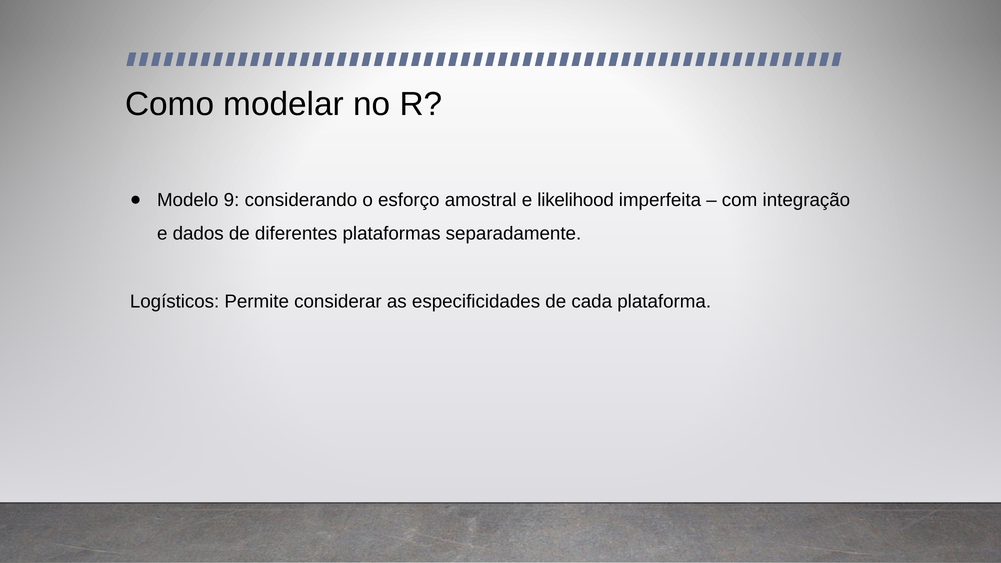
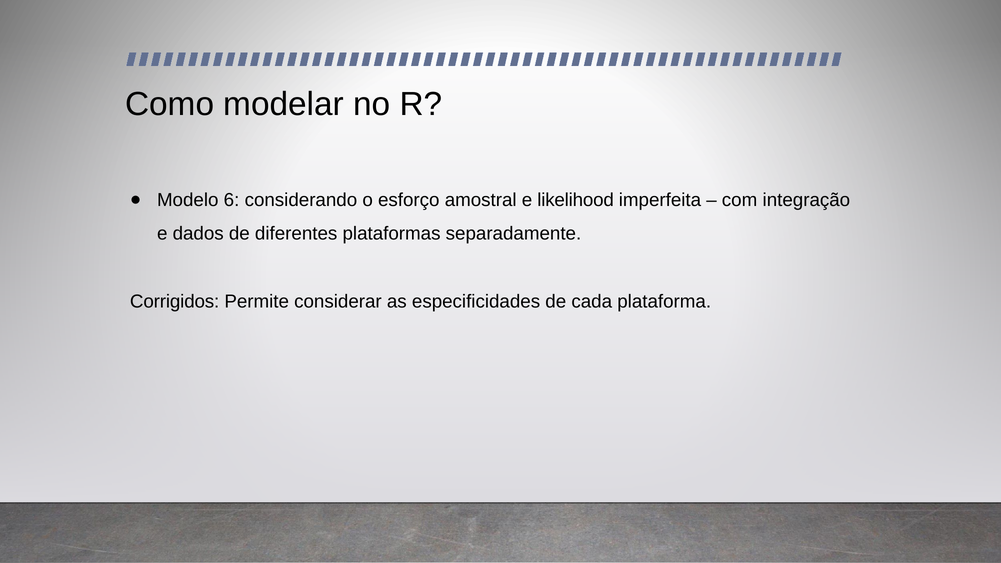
9: 9 -> 6
Logísticos: Logísticos -> Corrigidos
